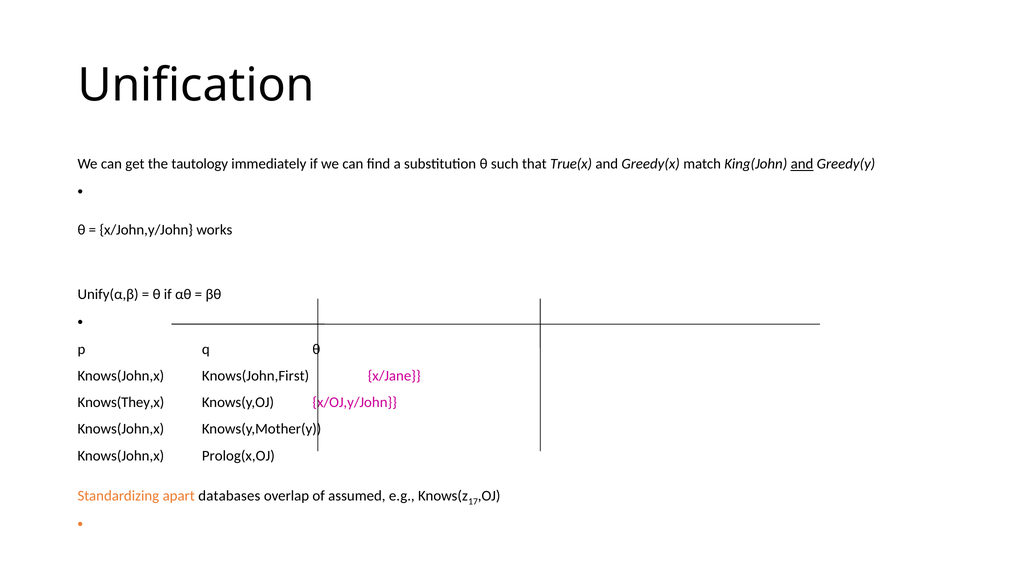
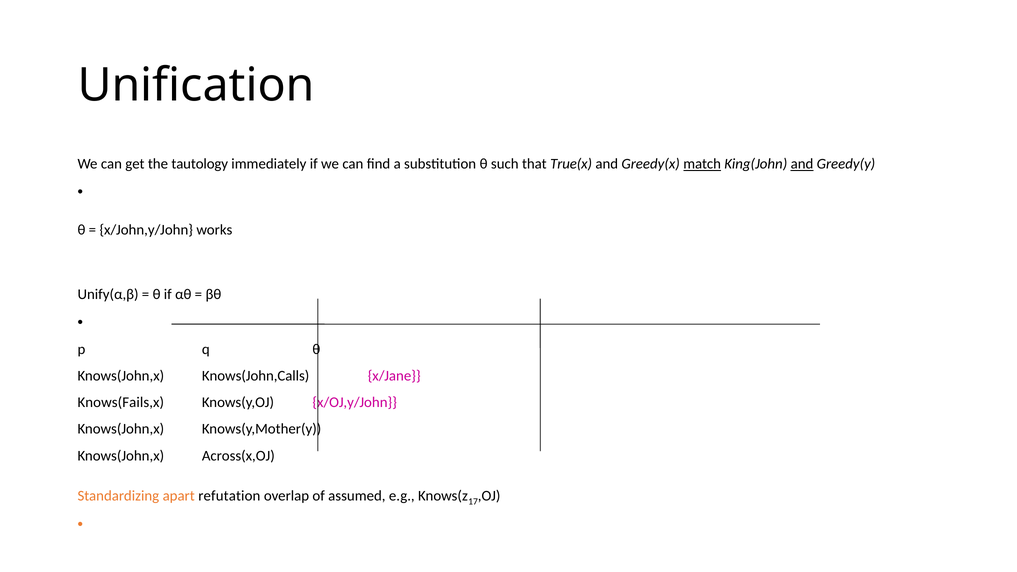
match underline: none -> present
Knows(John,First: Knows(John,First -> Knows(John,Calls
Knows(They,x: Knows(They,x -> Knows(Fails,x
Prolog(x,OJ: Prolog(x,OJ -> Across(x,OJ
databases: databases -> refutation
